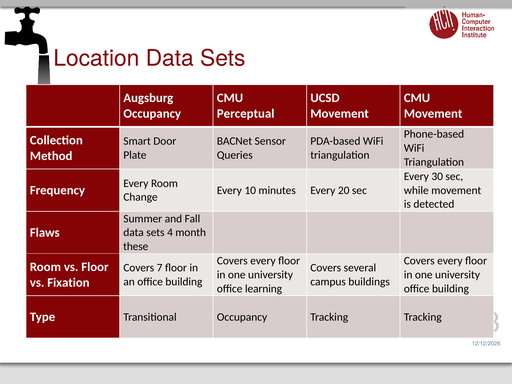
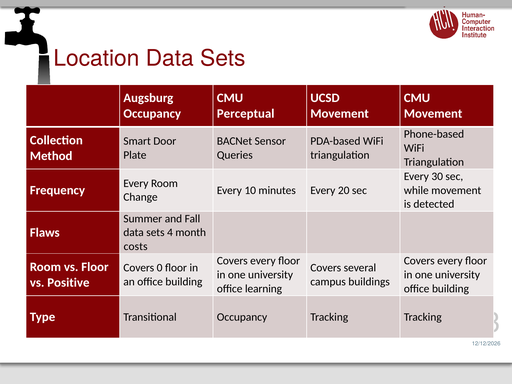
these: these -> costs
7: 7 -> 0
Fixation: Fixation -> Positive
